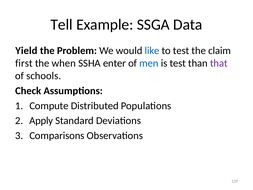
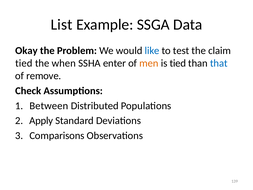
Tell: Tell -> List
Yield: Yield -> Okay
first at (24, 63): first -> tied
men colour: blue -> orange
is test: test -> tied
that colour: purple -> blue
schools: schools -> remove
Compute: Compute -> Between
